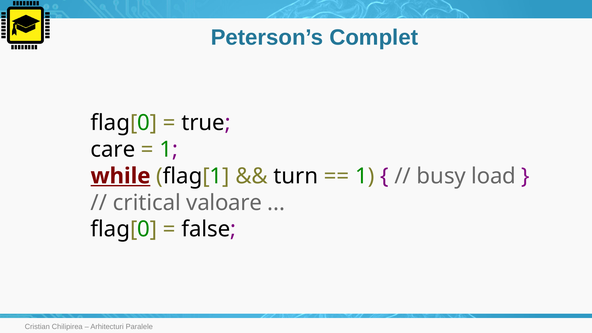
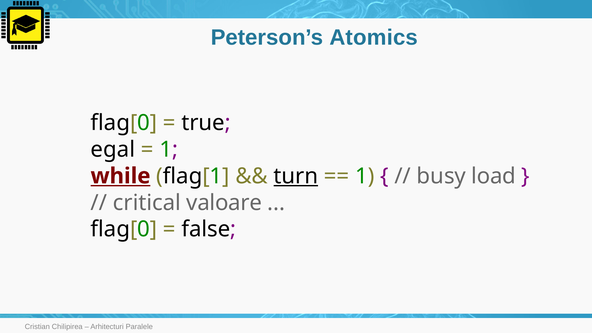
Complet: Complet -> Atomics
care: care -> egal
turn underline: none -> present
